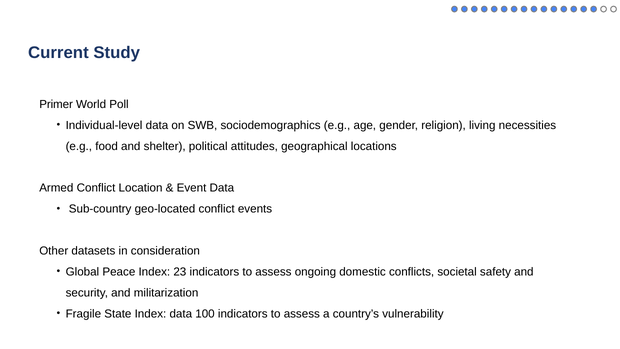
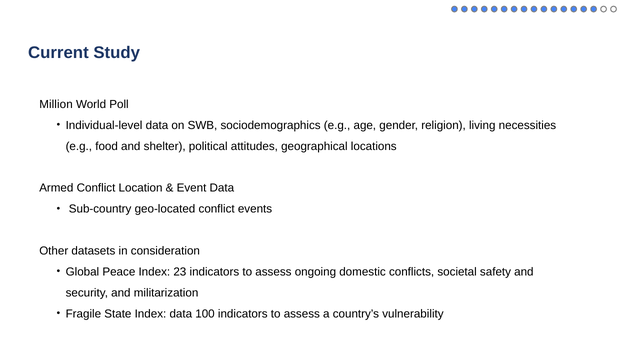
Primer: Primer -> Million
